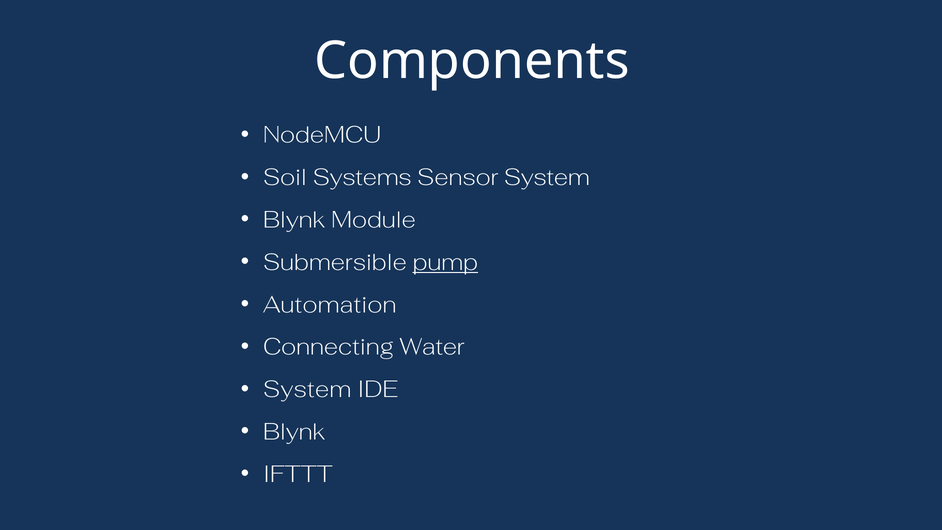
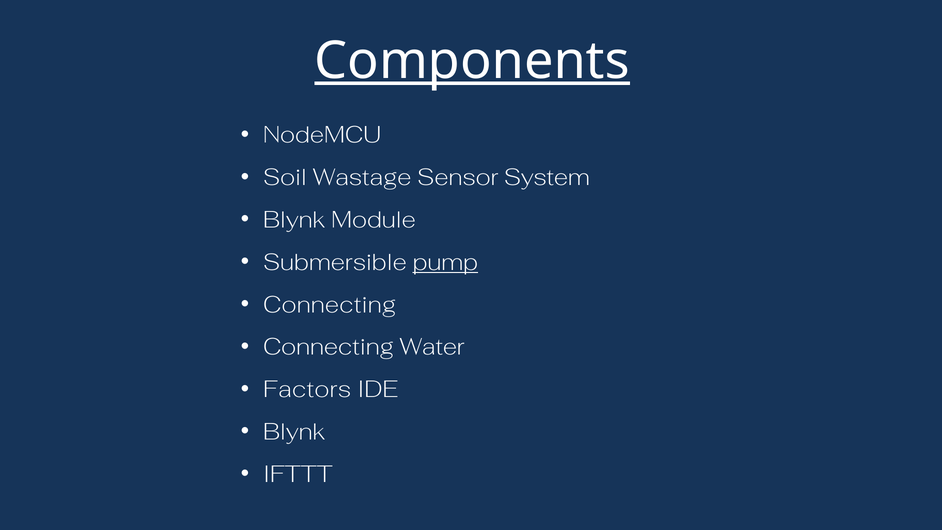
Components underline: none -> present
Systems: Systems -> Wastage
Automation at (330, 305): Automation -> Connecting
System at (307, 389): System -> Factors
